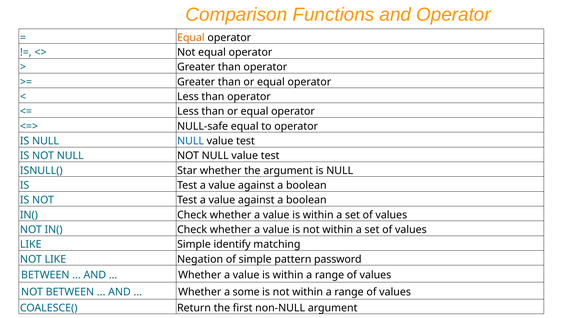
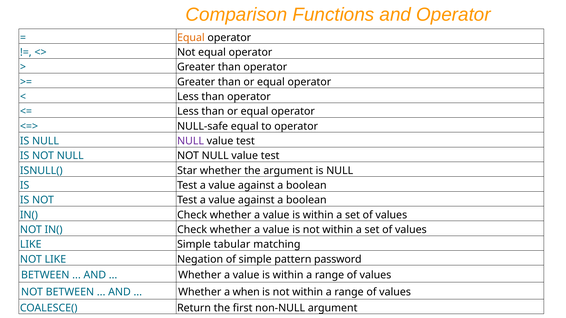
NULL at (191, 141) colour: blue -> purple
identify: identify -> tabular
some: some -> when
